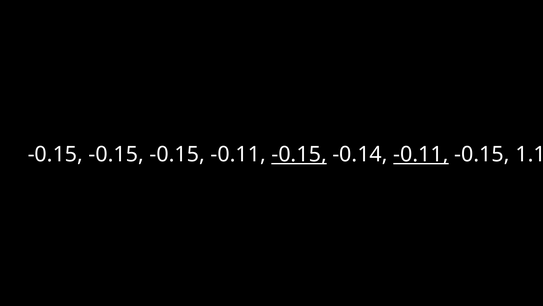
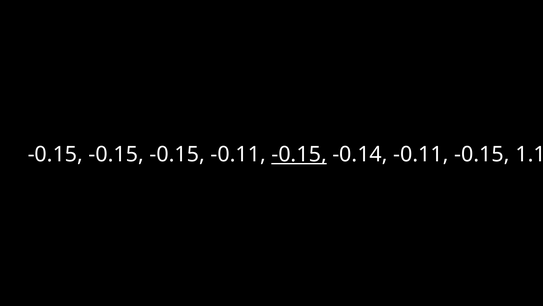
-0.11 at (421, 154) underline: present -> none
